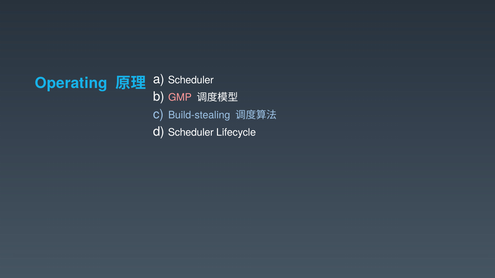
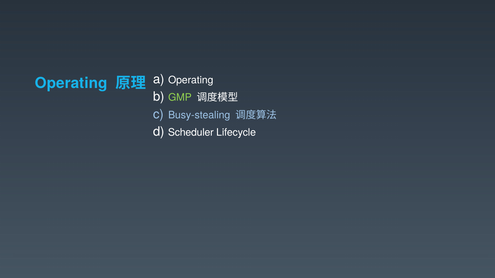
Scheduler at (191, 80): Scheduler -> Operating
GMP colour: pink -> light green
Build-stealing: Build-stealing -> Busy-stealing
